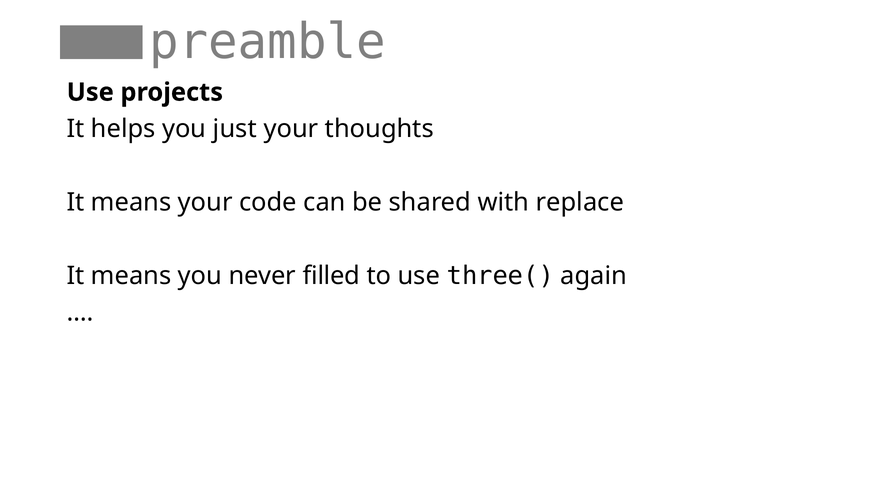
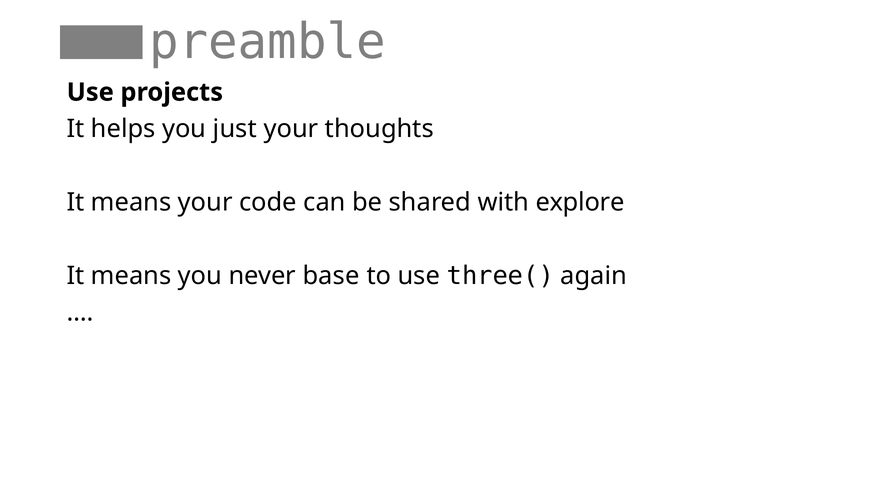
replace: replace -> explore
filled: filled -> base
